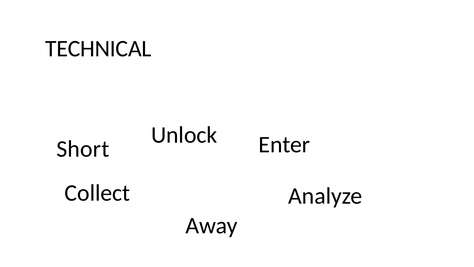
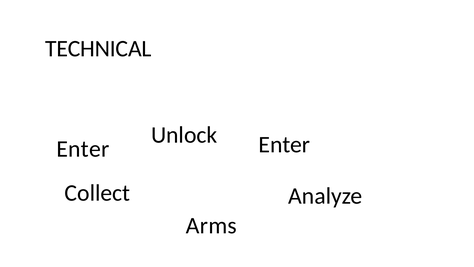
Short at (83, 149): Short -> Enter
Away: Away -> Arms
